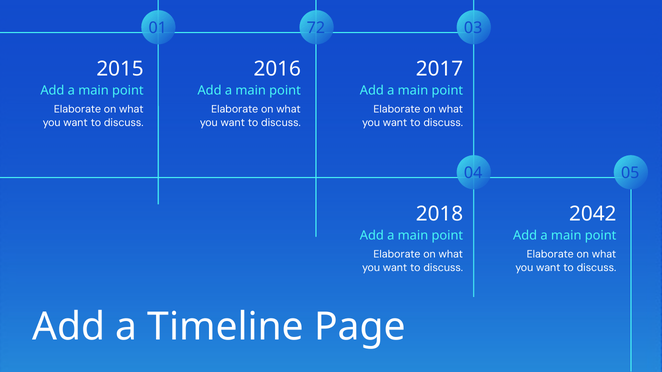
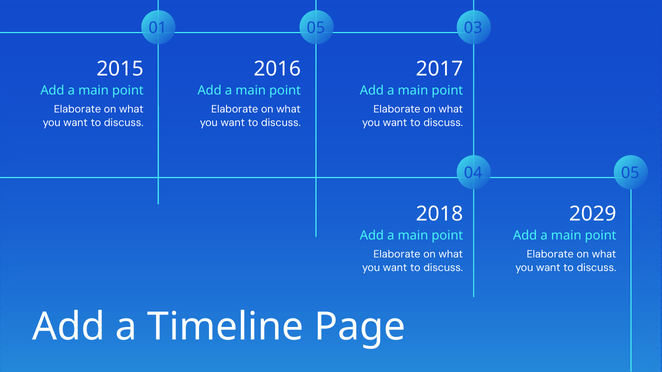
01 72: 72 -> 05
2042: 2042 -> 2029
